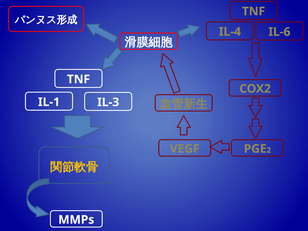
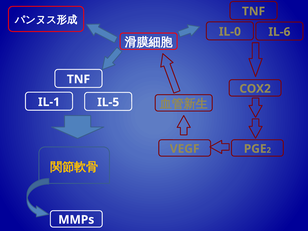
IL-4: IL-4 -> IL-0
IL-3: IL-3 -> IL-5
